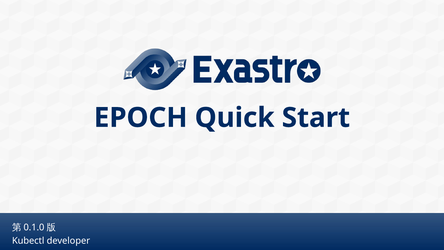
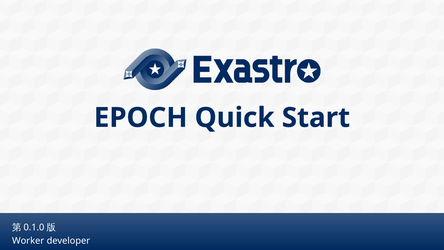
Kubectl: Kubectl -> Worker
